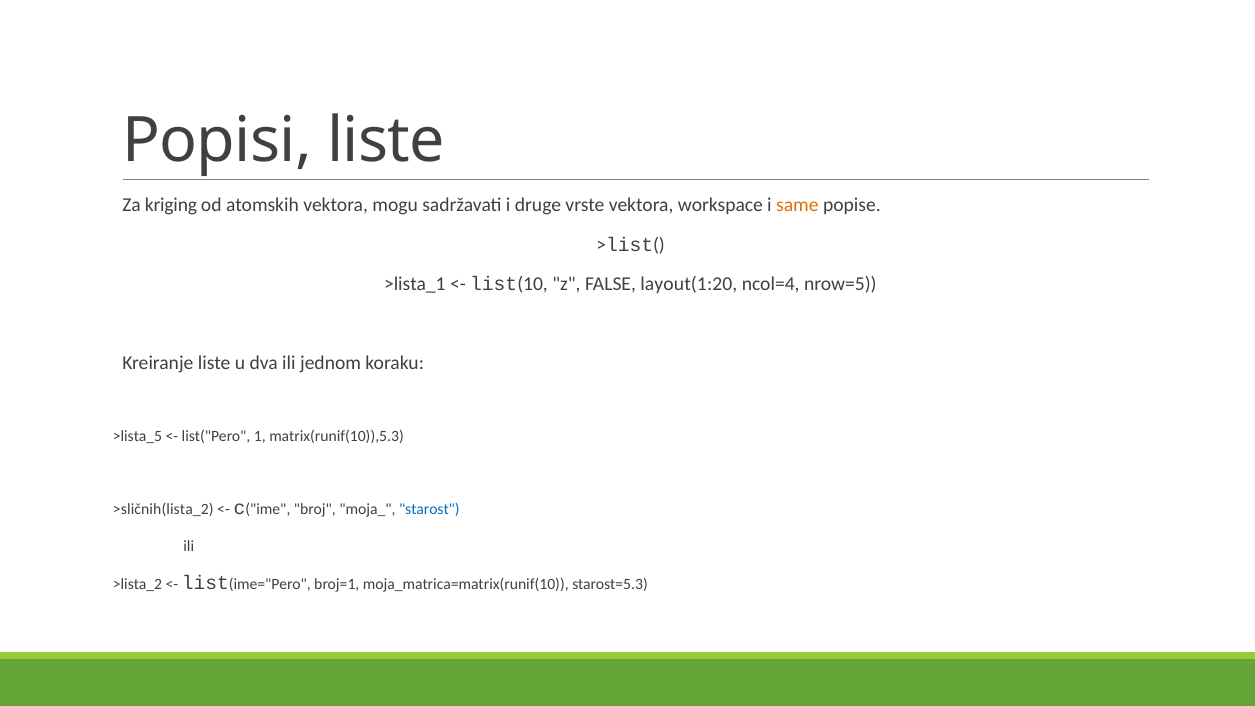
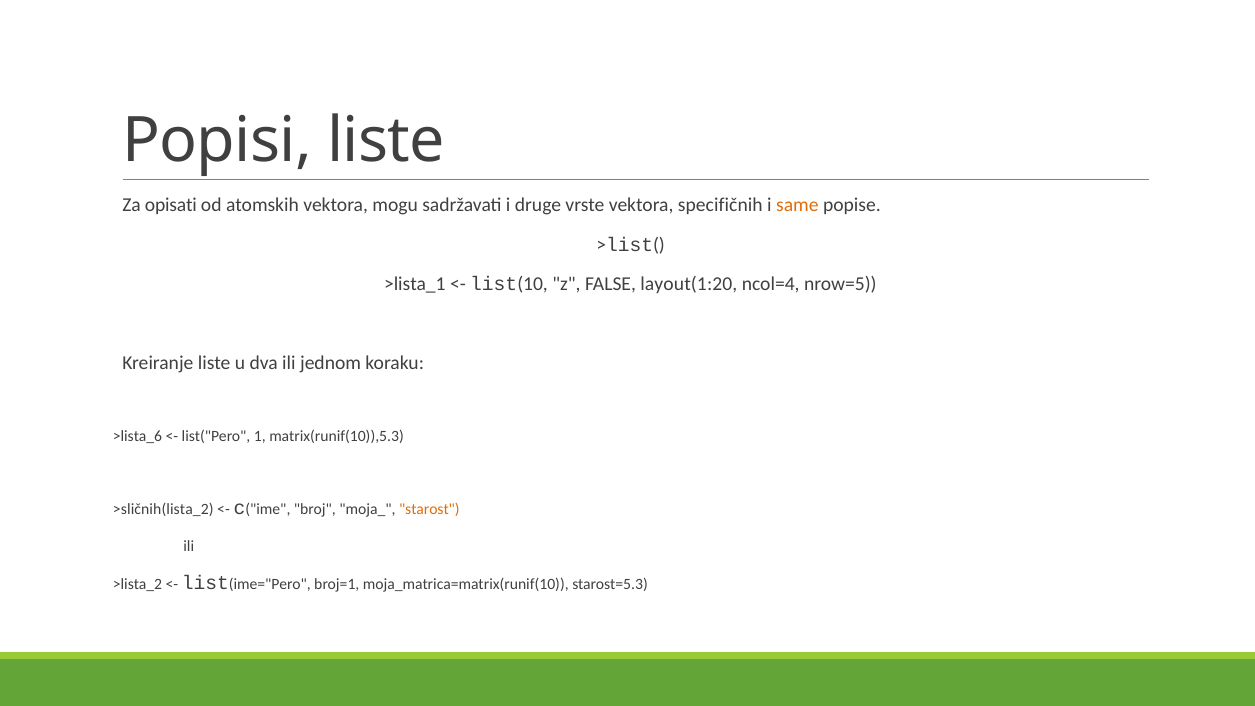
kriging: kriging -> opisati
workspace: workspace -> specifičnih
>lista_5: >lista_5 -> >lista_6
starost colour: blue -> orange
